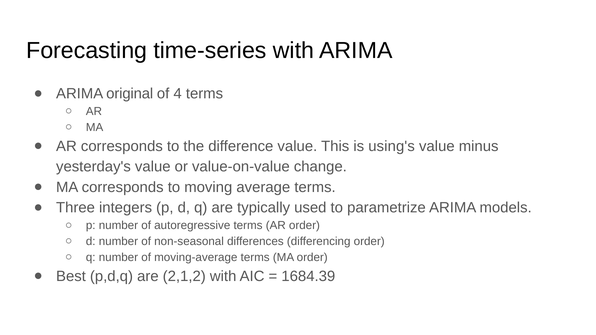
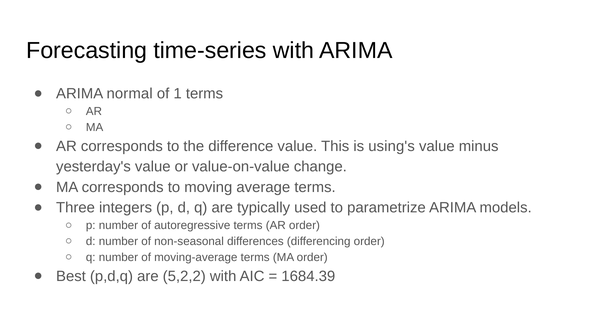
original: original -> normal
4: 4 -> 1
2,1,2: 2,1,2 -> 5,2,2
